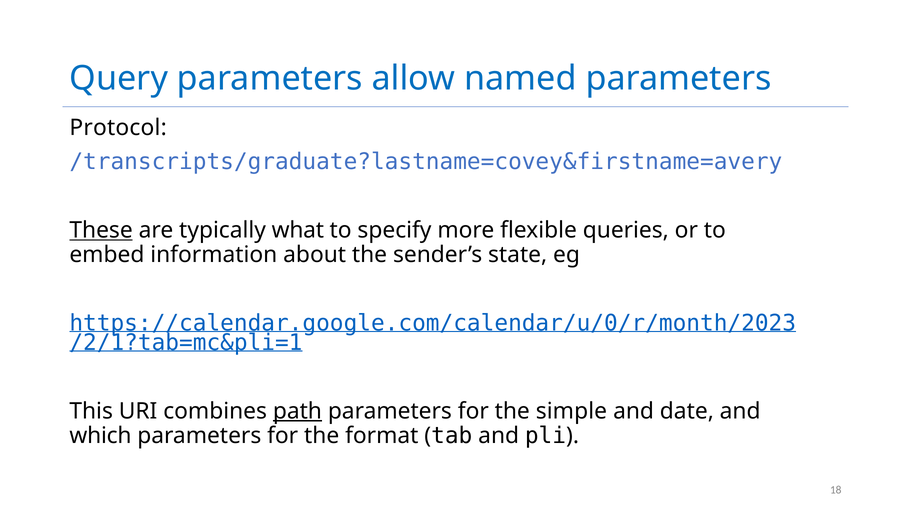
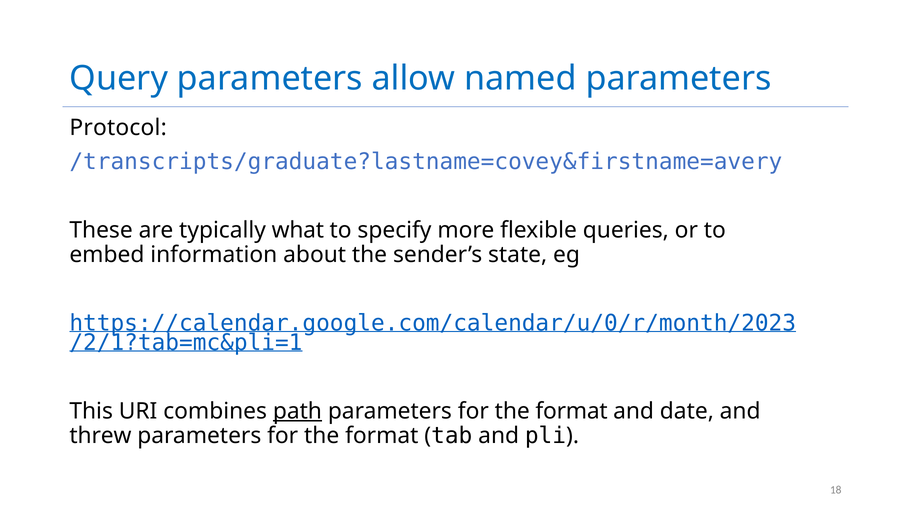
These underline: present -> none
simple at (571, 411): simple -> format
which: which -> threw
